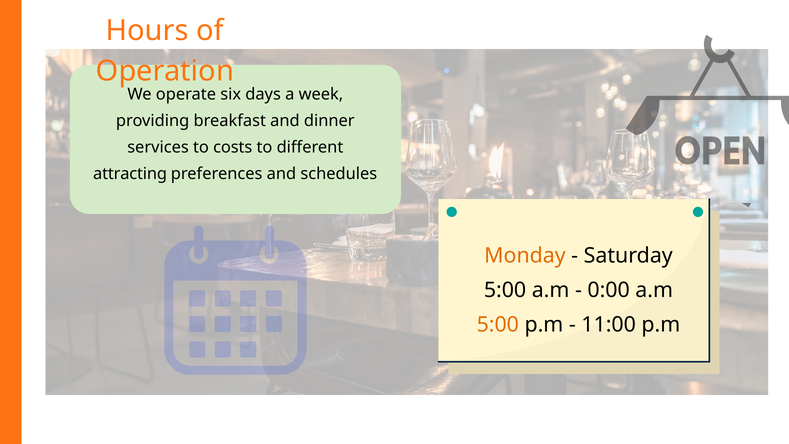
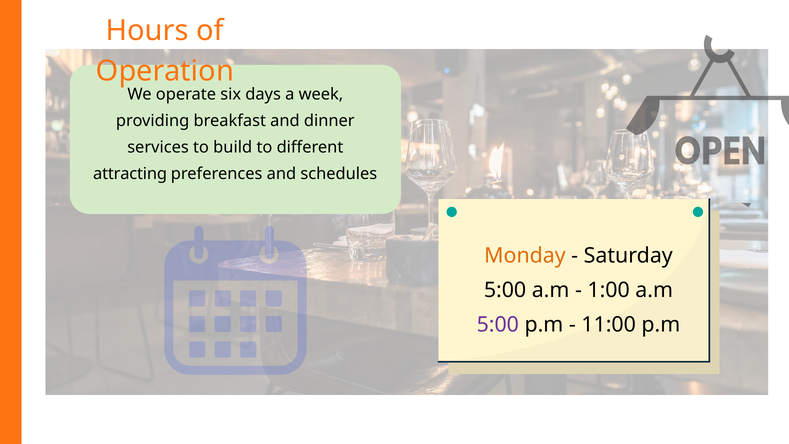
costs: costs -> build
0:00: 0:00 -> 1:00
5:00 at (498, 324) colour: orange -> purple
